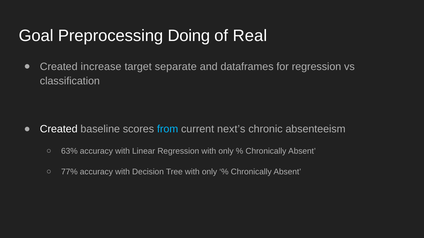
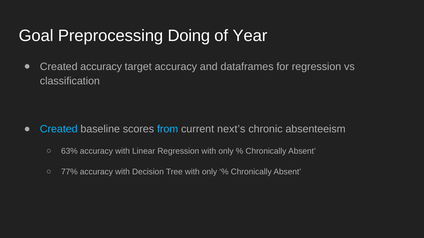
Real: Real -> Year
Created increase: increase -> accuracy
target separate: separate -> accuracy
Created at (59, 129) colour: white -> light blue
